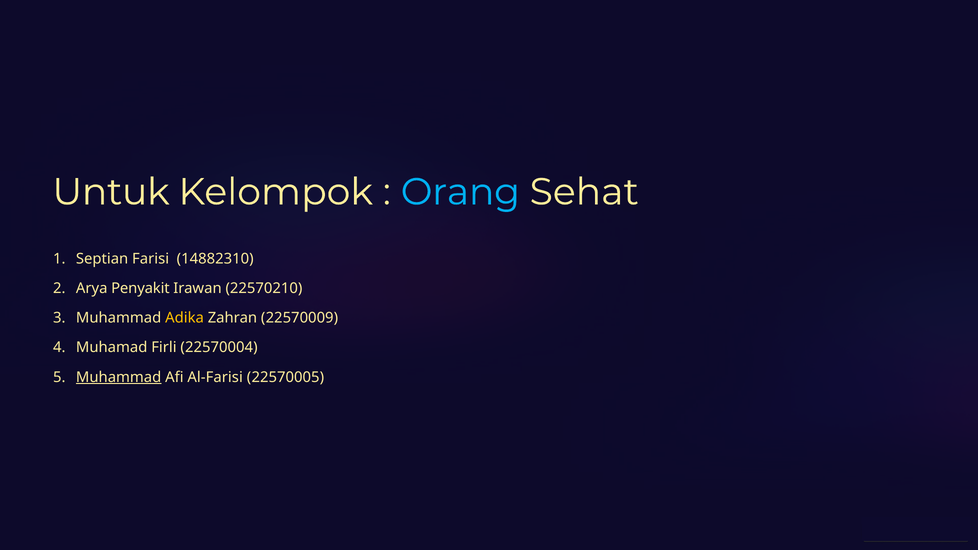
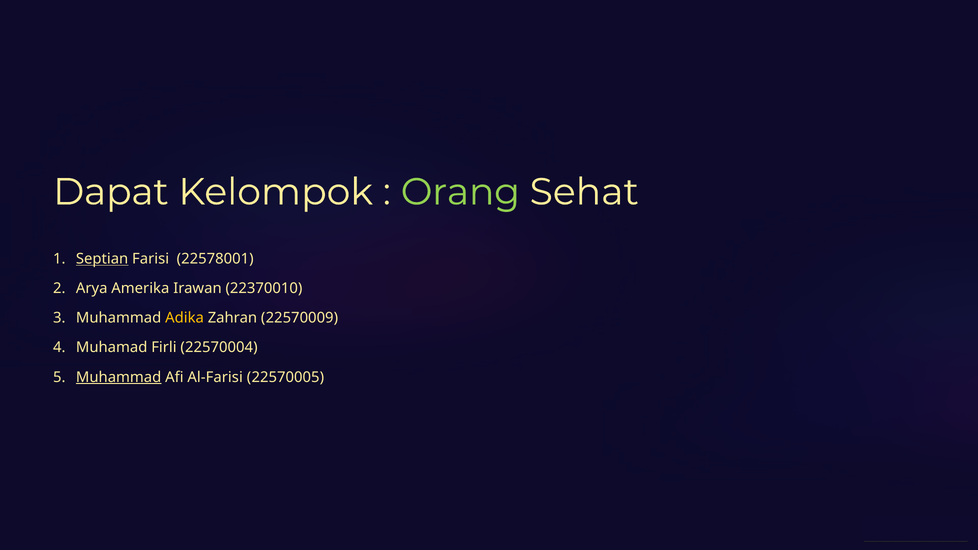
Untuk: Untuk -> Dapat
Orang colour: light blue -> light green
Septian underline: none -> present
14882310: 14882310 -> 22578001
Penyakit: Penyakit -> Amerika
22570210: 22570210 -> 22370010
